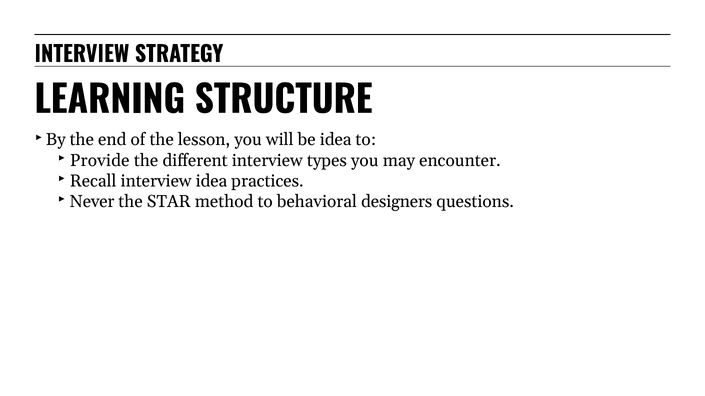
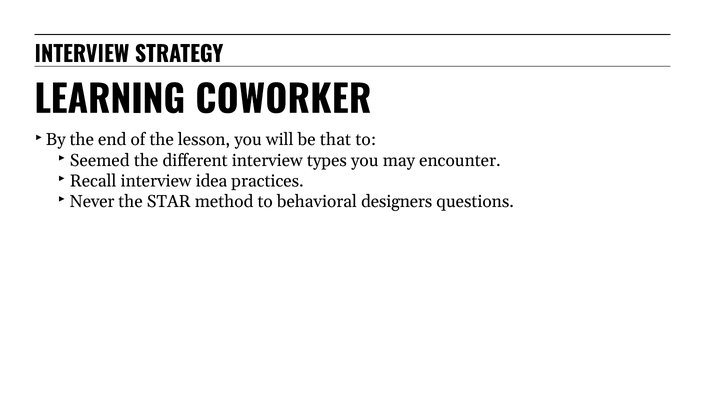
STRUCTURE: STRUCTURE -> COWORKER
be idea: idea -> that
Provide: Provide -> Seemed
